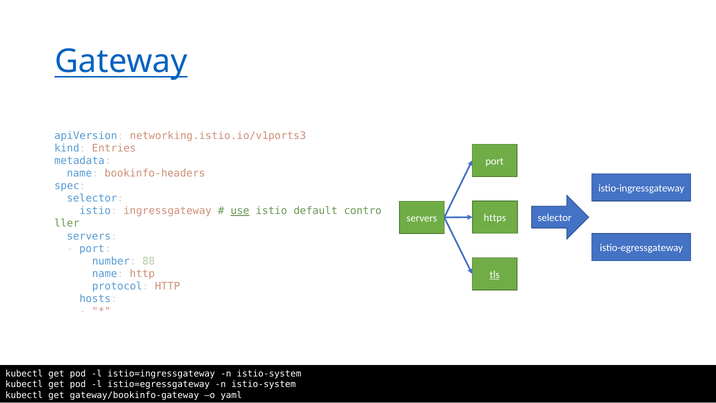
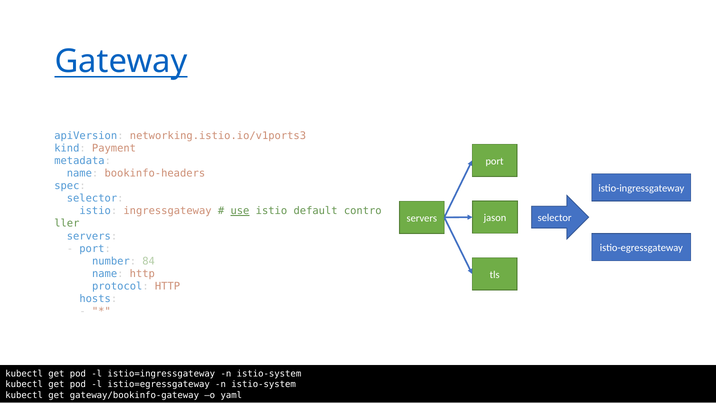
Entries: Entries -> Payment
https: https -> jason
88: 88 -> 84
tls underline: present -> none
